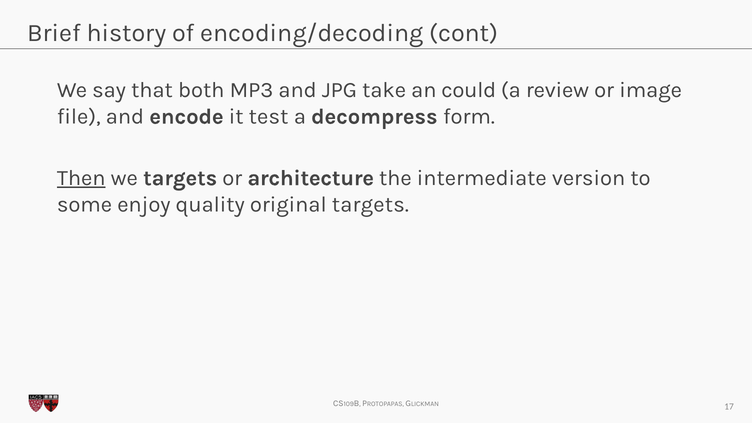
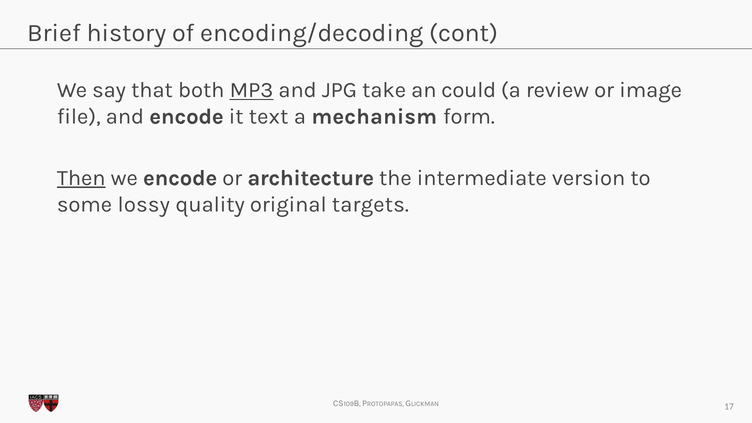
MP3 underline: none -> present
test: test -> text
decompress: decompress -> mechanism
we targets: targets -> encode
enjoy: enjoy -> lossy
